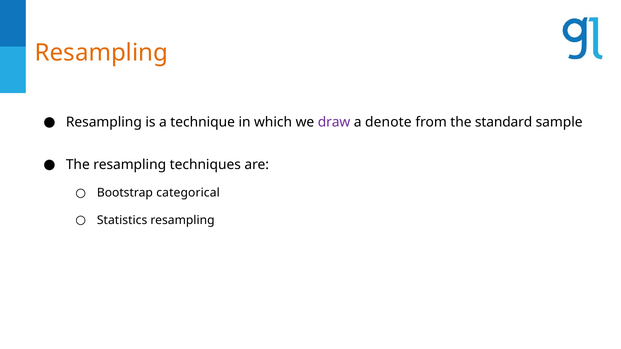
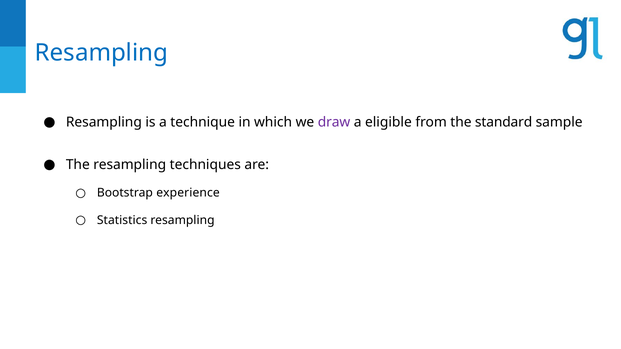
Resampling at (101, 53) colour: orange -> blue
denote: denote -> eligible
categorical: categorical -> experience
